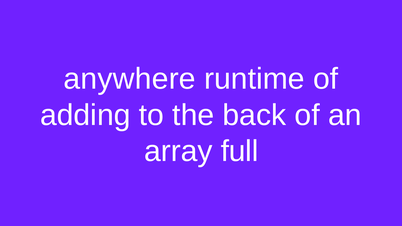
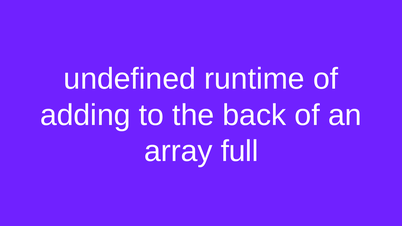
anywhere: anywhere -> undefined
